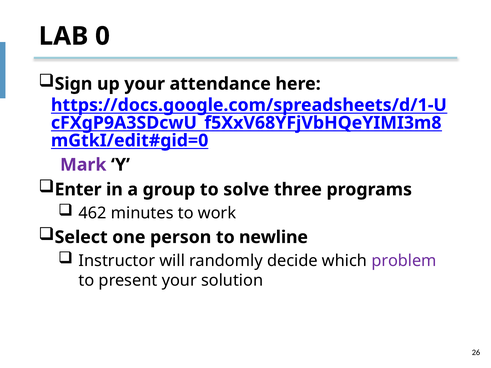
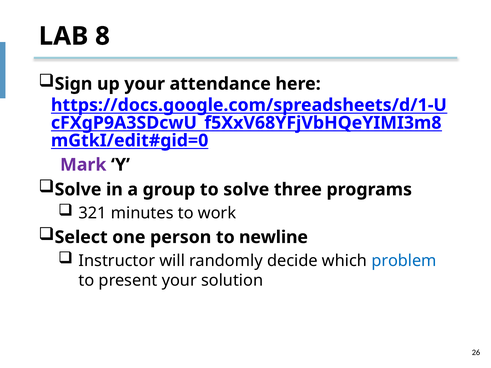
0: 0 -> 8
Enter at (78, 190): Enter -> Solve
462: 462 -> 321
problem colour: purple -> blue
